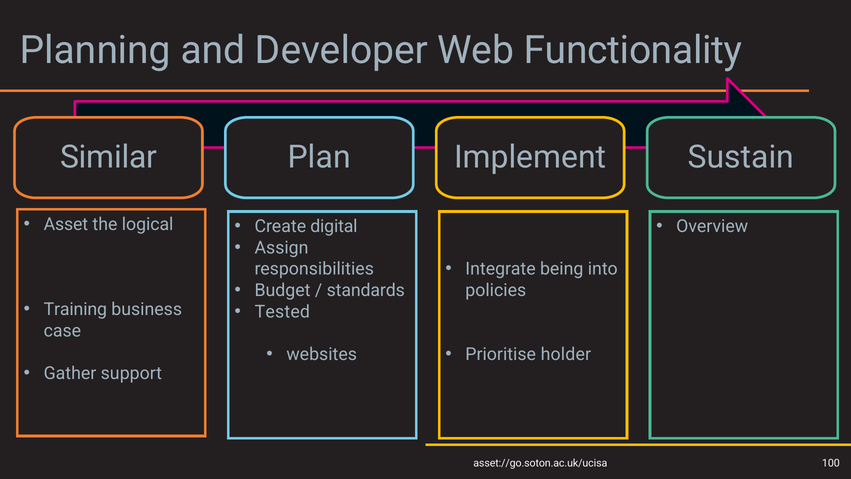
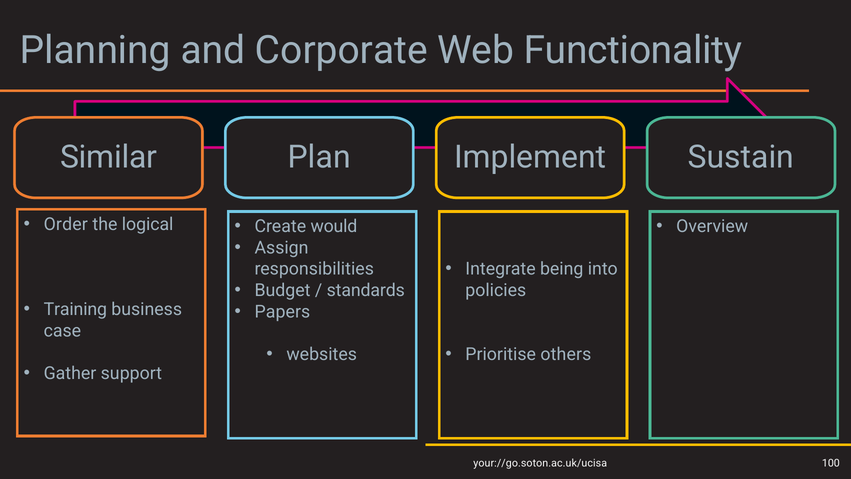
Developer: Developer -> Corporate
Asset: Asset -> Order
digital: digital -> would
Tested: Tested -> Papers
holder: holder -> others
asset://go.soton.ac.uk/ucisa: asset://go.soton.ac.uk/ucisa -> your://go.soton.ac.uk/ucisa
